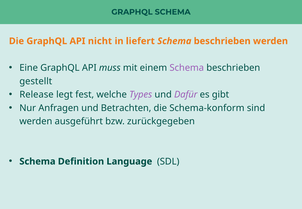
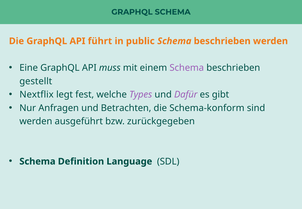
nicht: nicht -> führt
liefert: liefert -> public
Release: Release -> Nextflix
